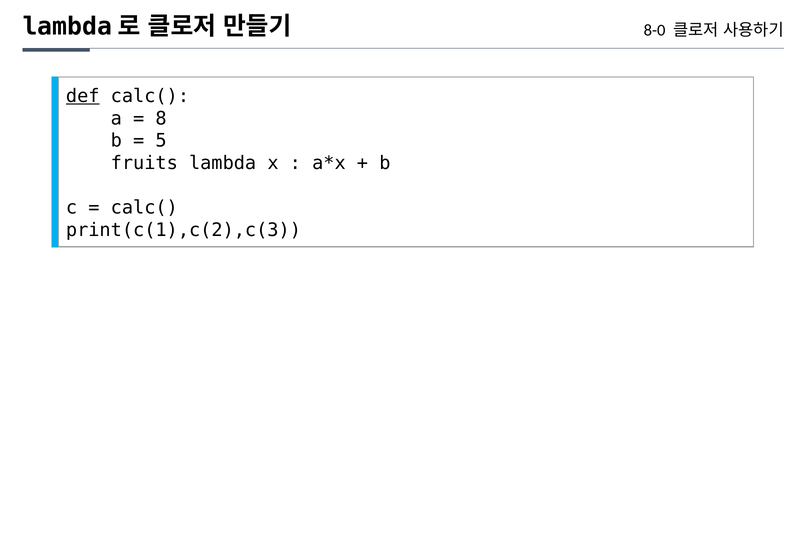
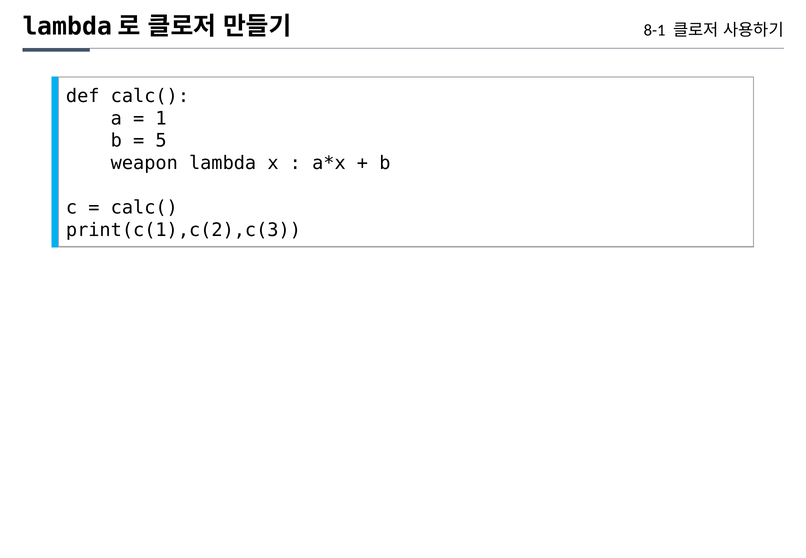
8-0: 8-0 -> 8-1
def underline: present -> none
8: 8 -> 1
fruits: fruits -> weapon
